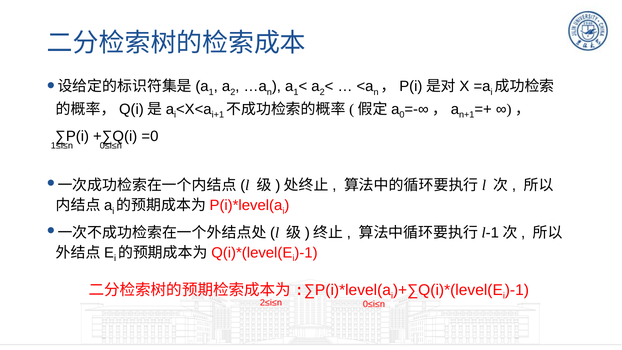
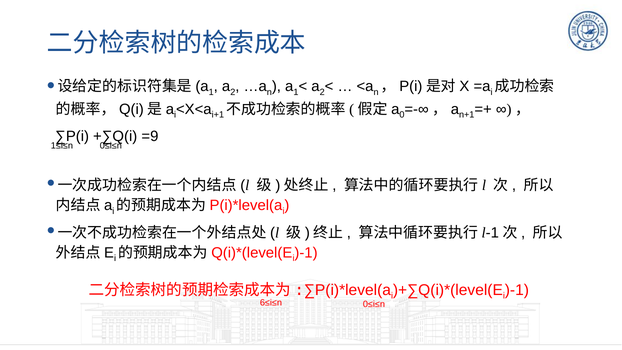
=0: =0 -> =9
2≤i≤n: 2≤i≤n -> 6≤i≤n
